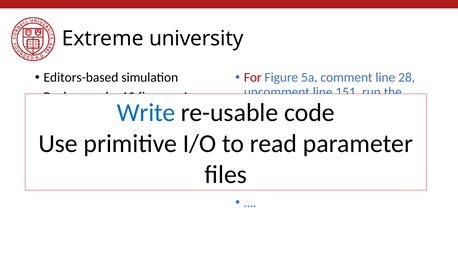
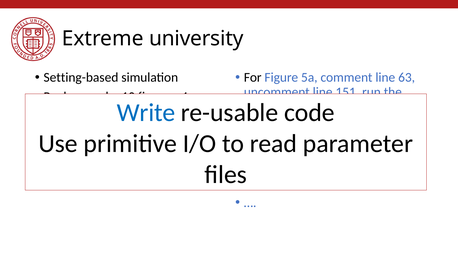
Editors-based: Editors-based -> Setting-based
For at (253, 77) colour: red -> black
28: 28 -> 63
